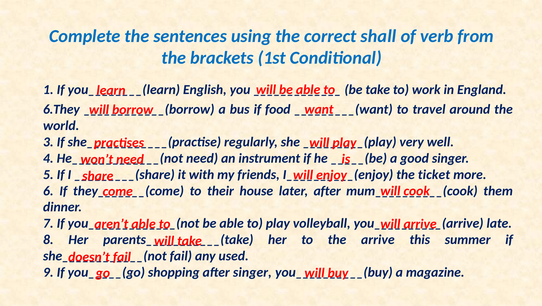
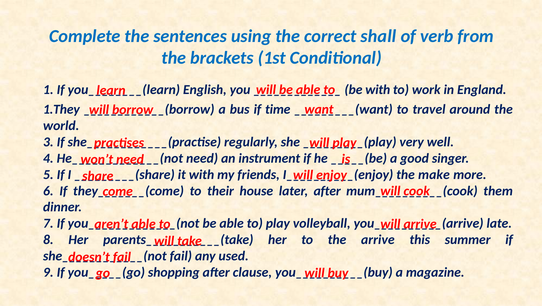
be take: take -> with
6.They: 6.They -> 1.They
food: food -> time
ticket: ticket -> make
after singer: singer -> clause
